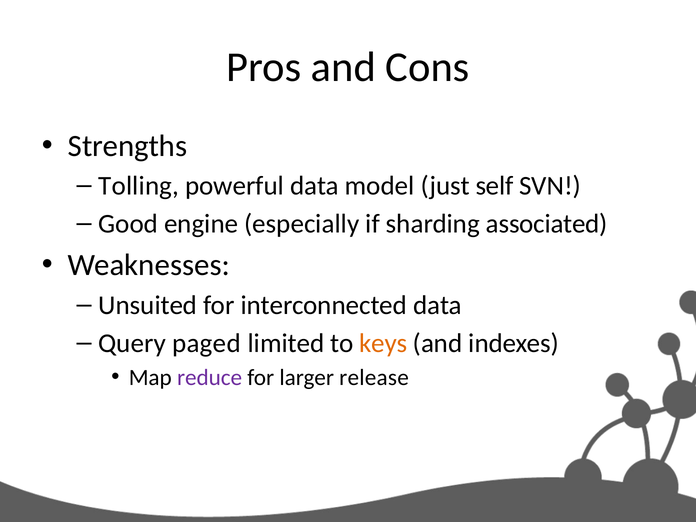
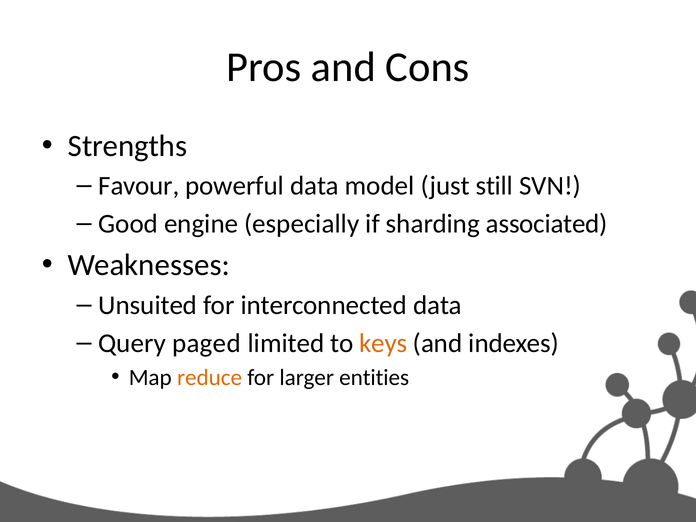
Tolling: Tolling -> Favour
self: self -> still
reduce colour: purple -> orange
release: release -> entities
